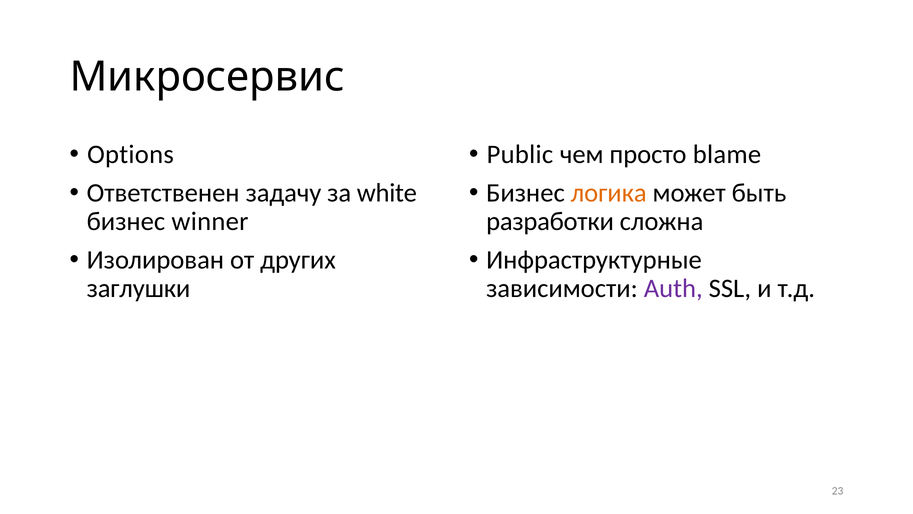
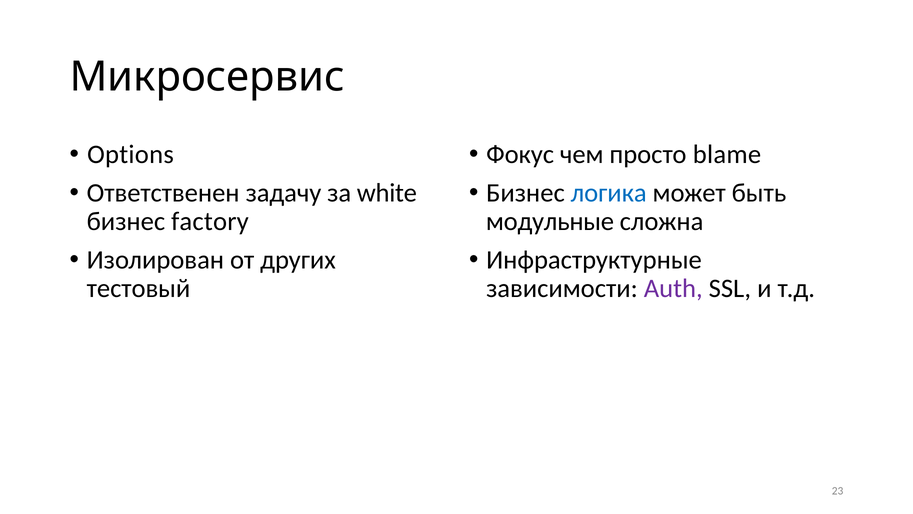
Public: Public -> Фокус
логика colour: orange -> blue
winner: winner -> factory
разработки: разработки -> модульные
заглушки: заглушки -> тестовый
